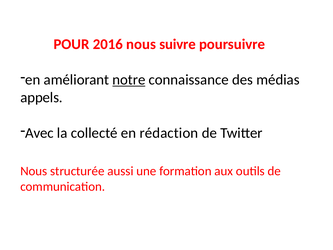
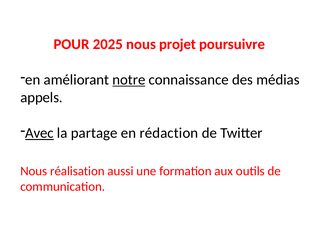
2016: 2016 -> 2025
suivre: suivre -> projet
Avec underline: none -> present
collecté: collecté -> partage
structurée: structurée -> réalisation
